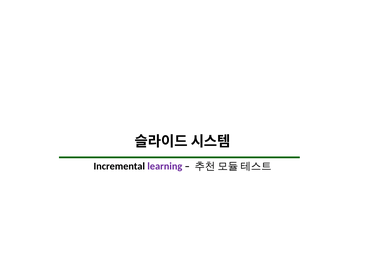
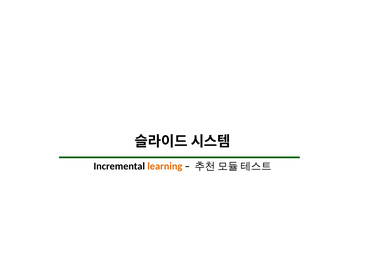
learning colour: purple -> orange
